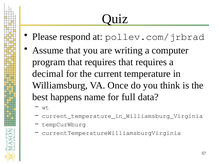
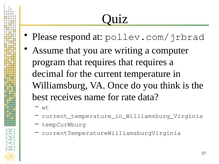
happens: happens -> receives
full: full -> rate
